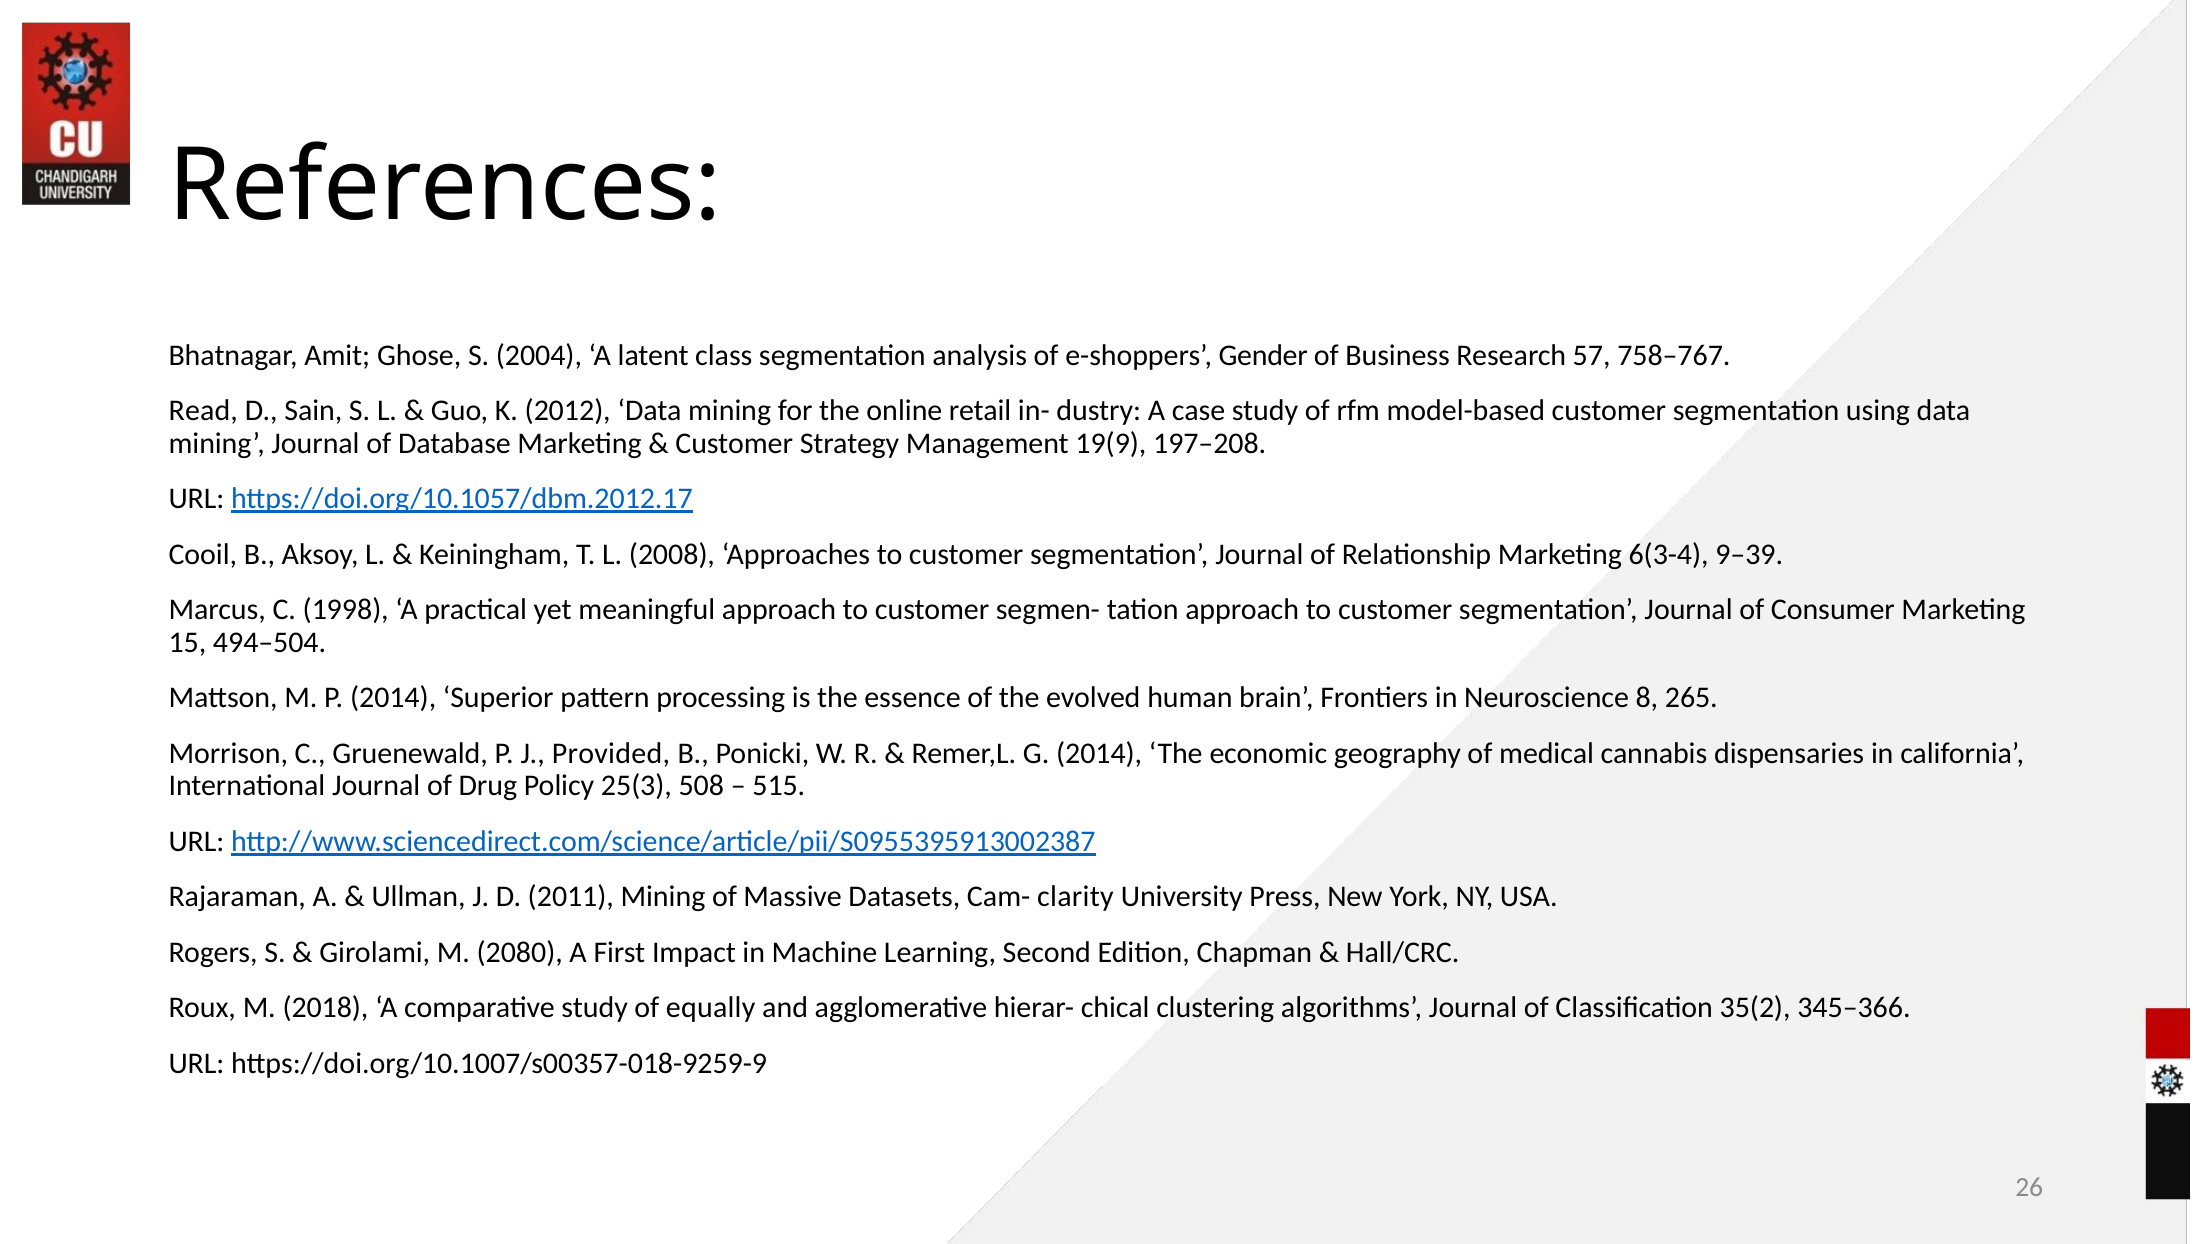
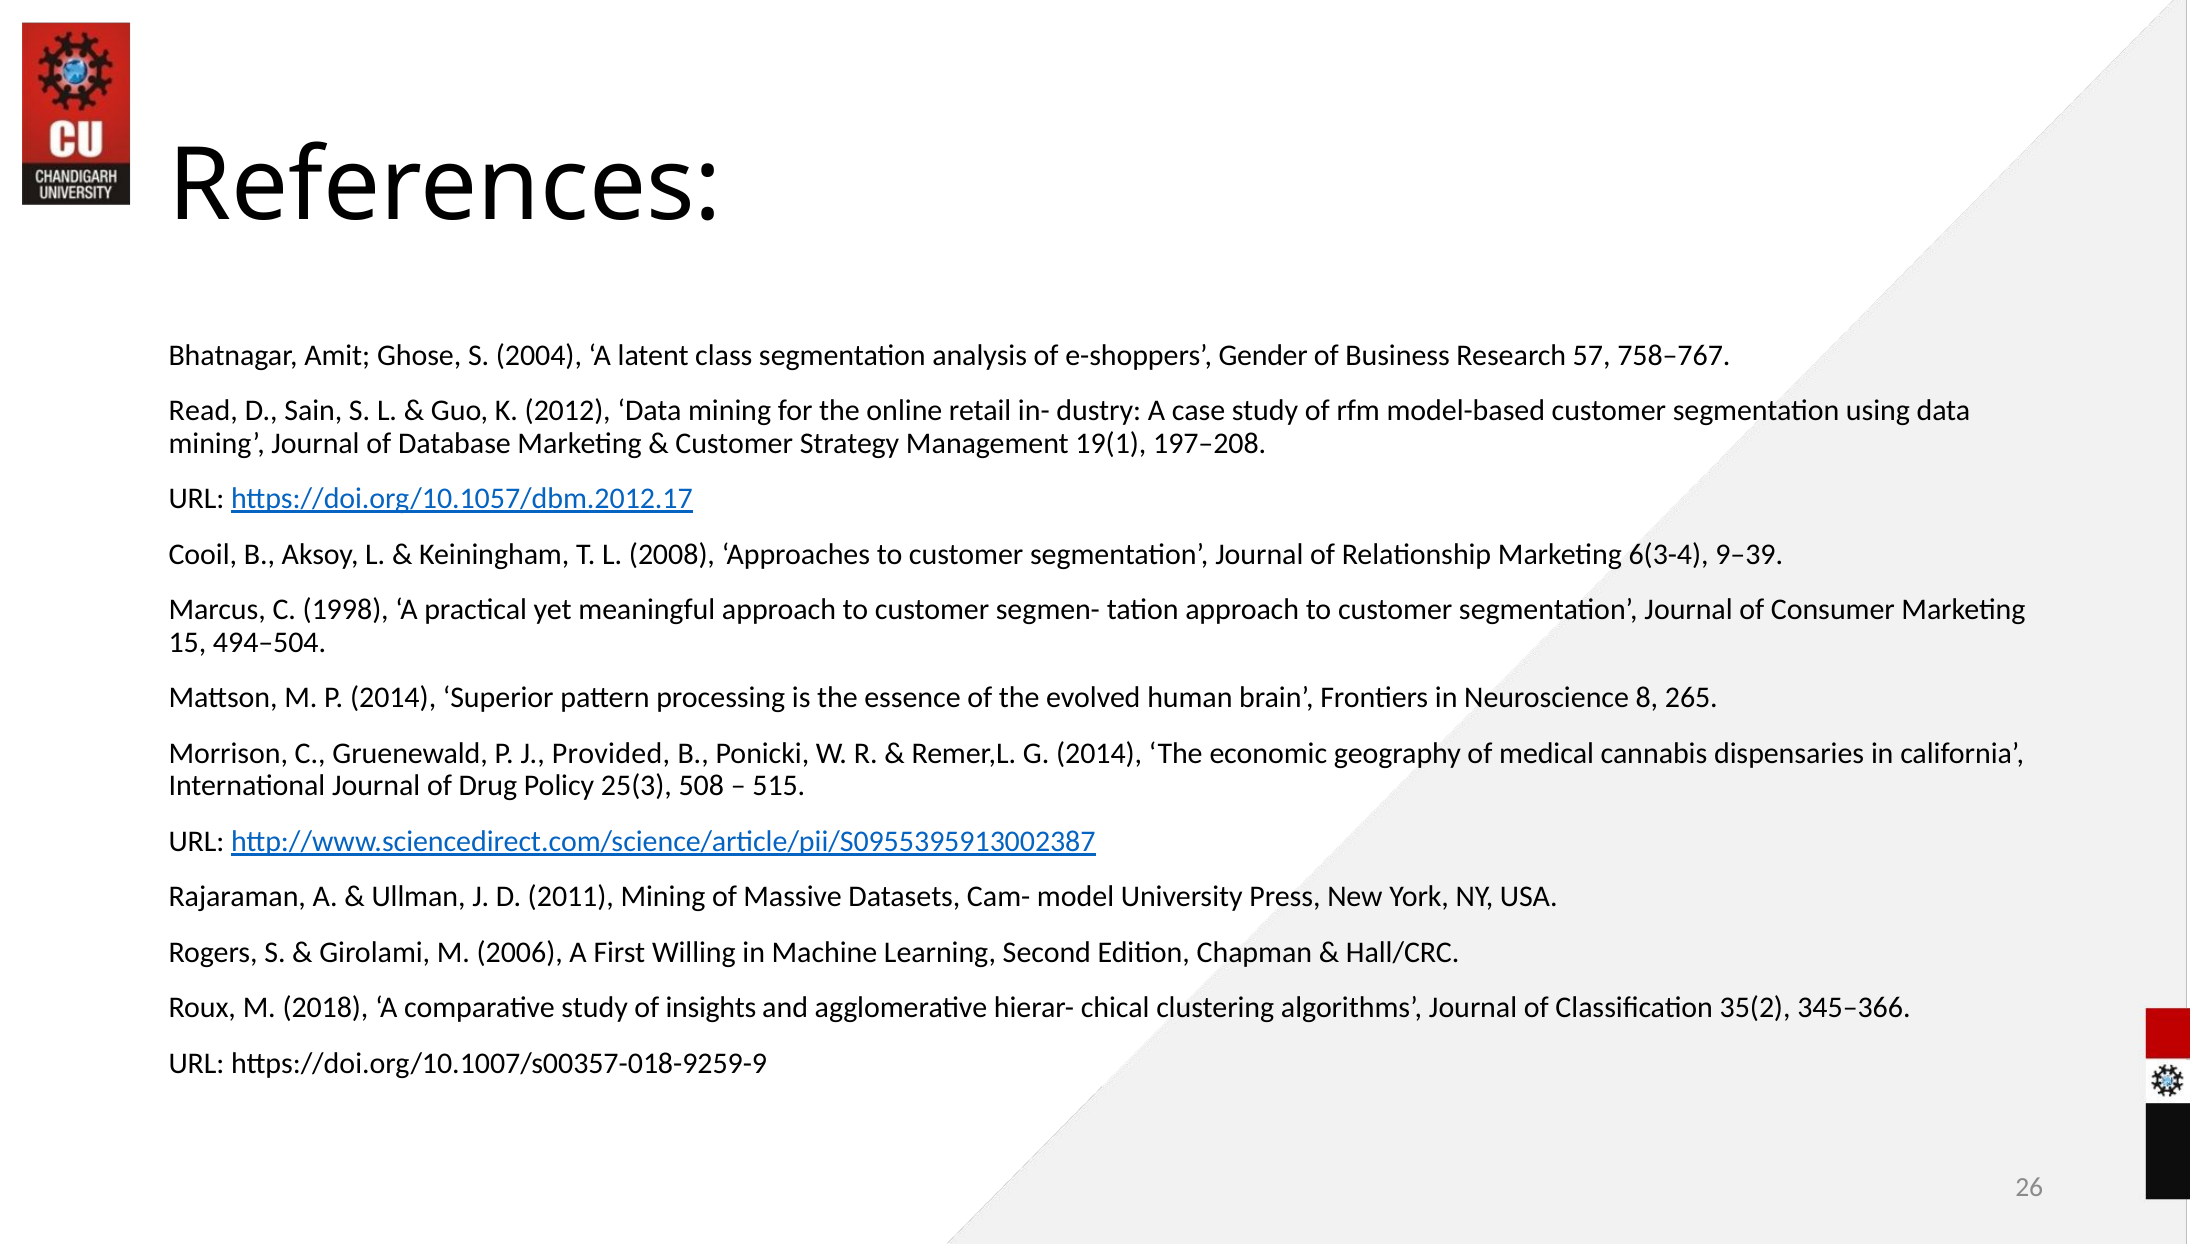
19(9: 19(9 -> 19(1
clarity: clarity -> model
2080: 2080 -> 2006
Impact: Impact -> Willing
equally: equally -> insights
